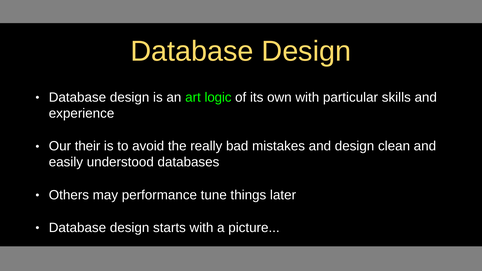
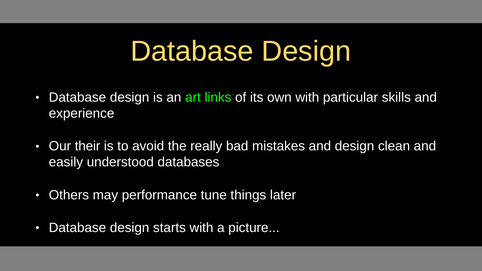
logic: logic -> links
